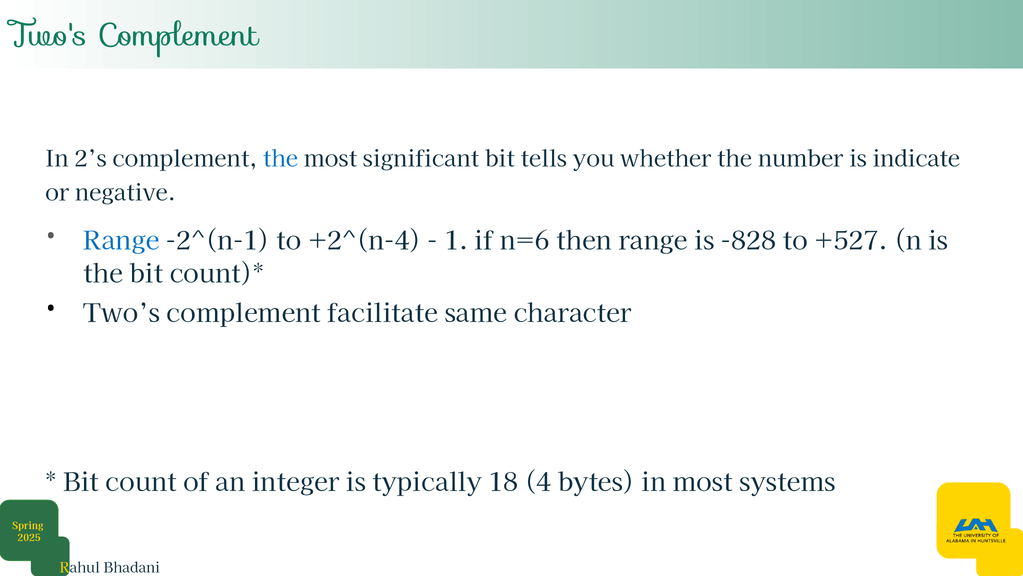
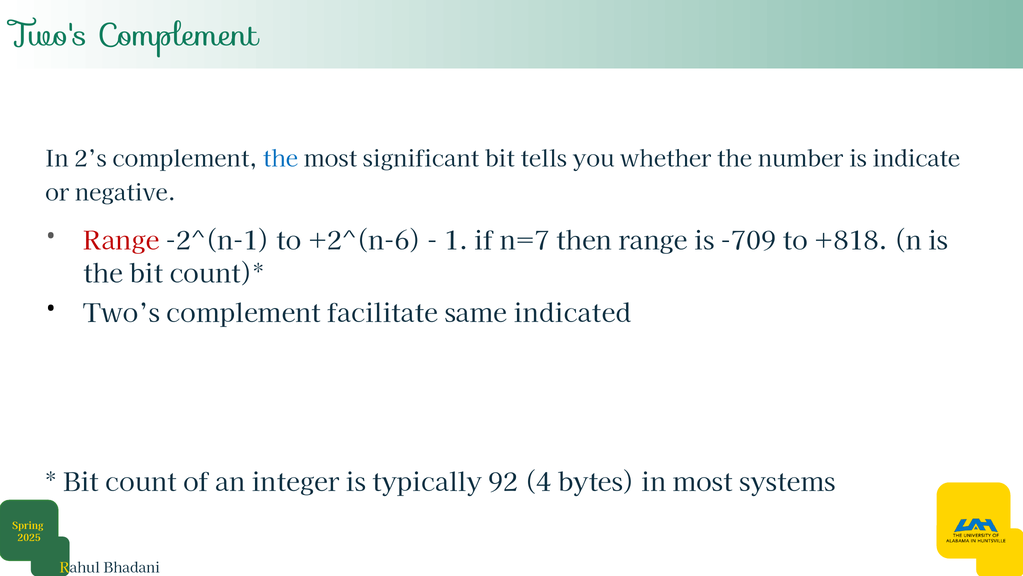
Range at (122, 241) colour: blue -> red
+2^(n-4: +2^(n-4 -> +2^(n-6
n=6: n=6 -> n=7
-828: -828 -> -709
+527: +527 -> +818
character: character -> indicated
18: 18 -> 92
